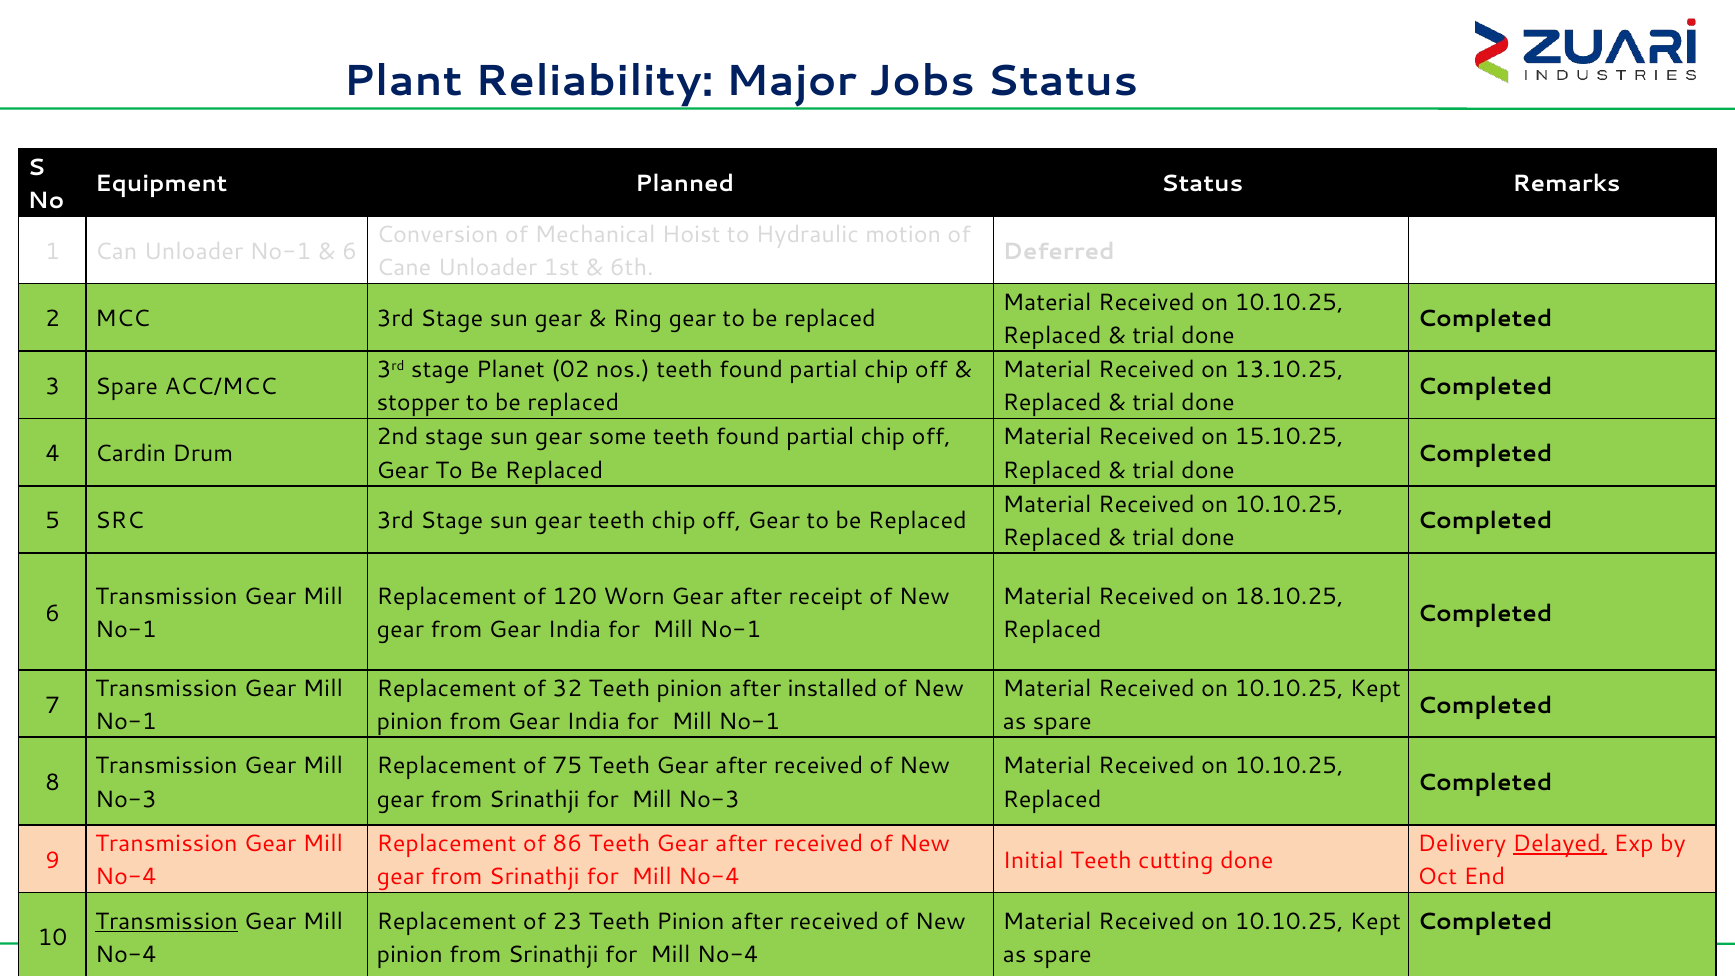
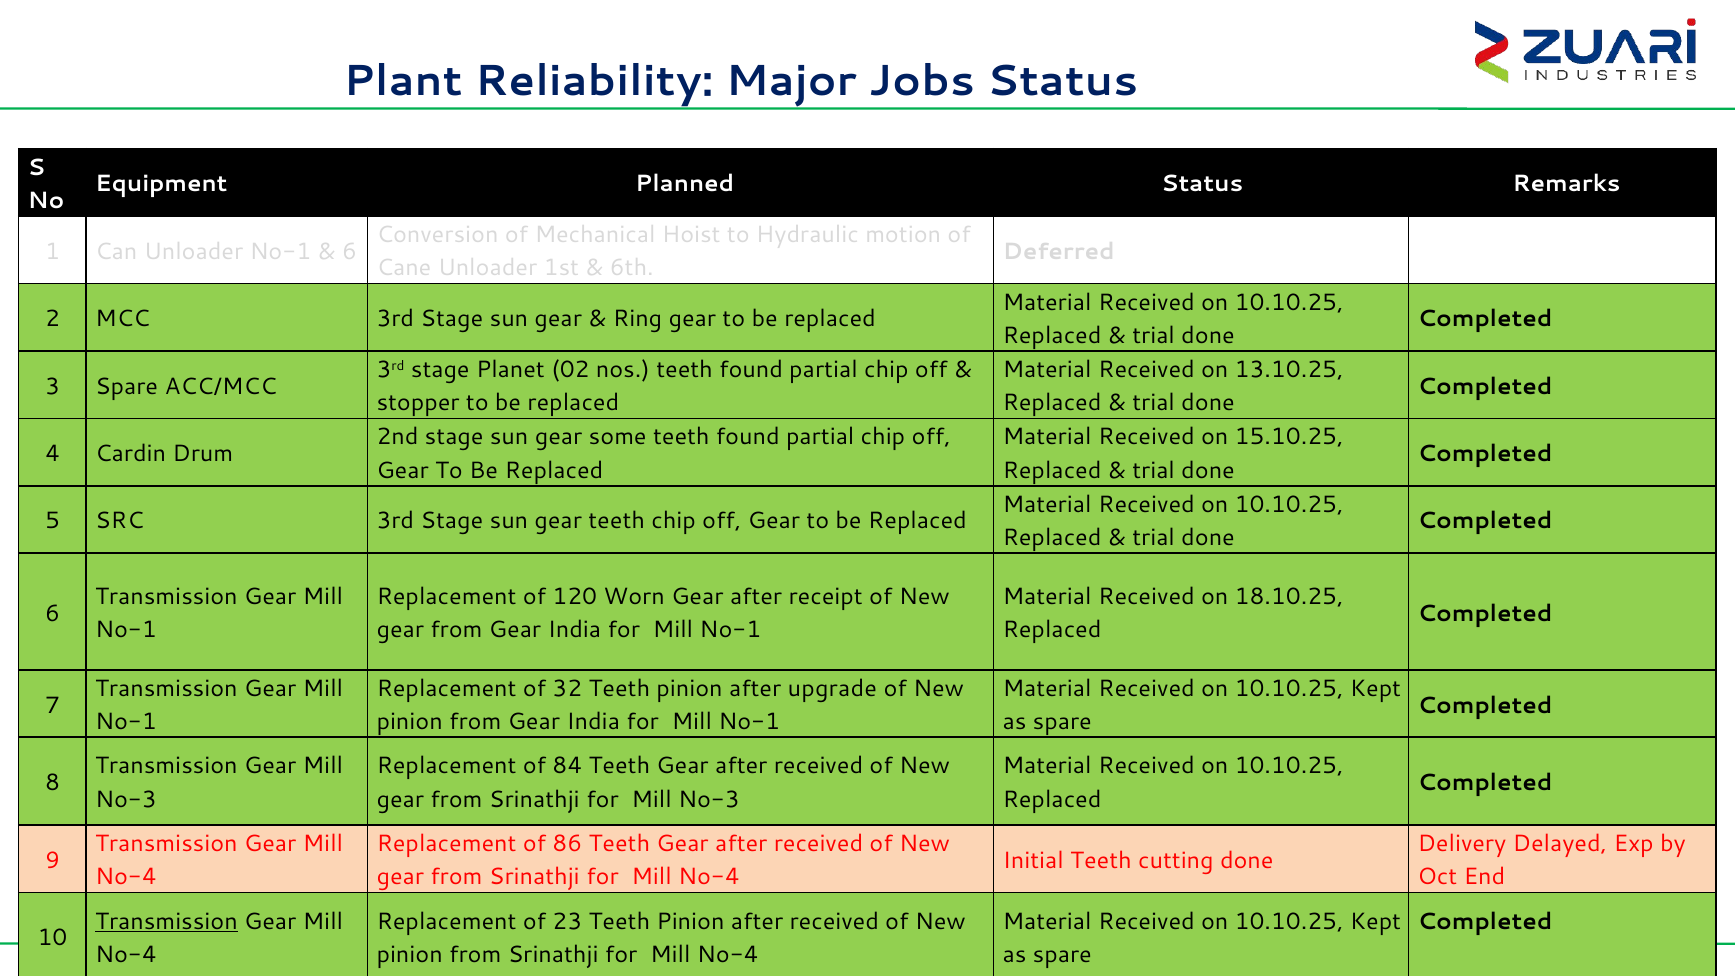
installed: installed -> upgrade
75: 75 -> 84
Delayed underline: present -> none
